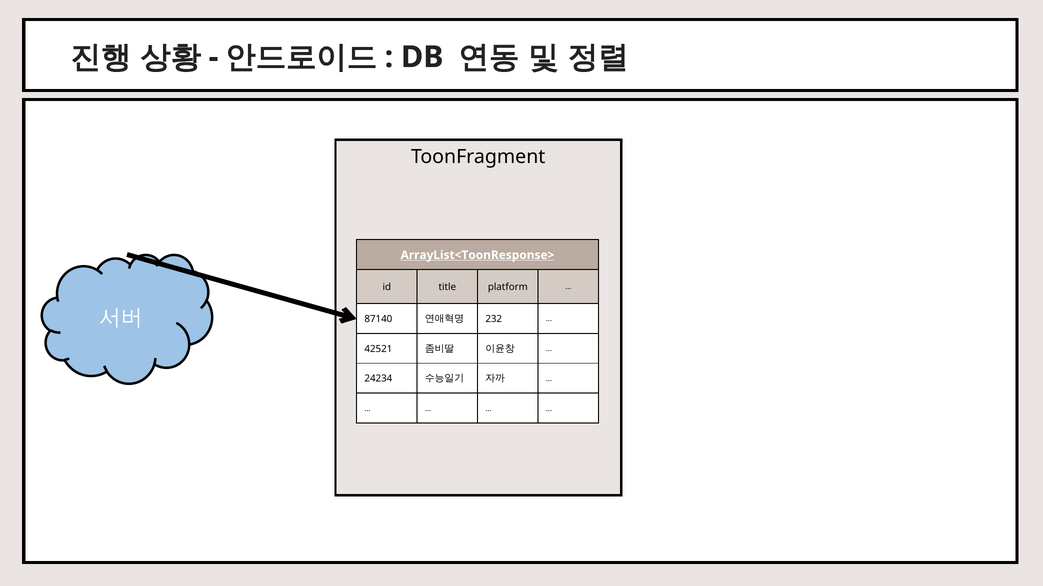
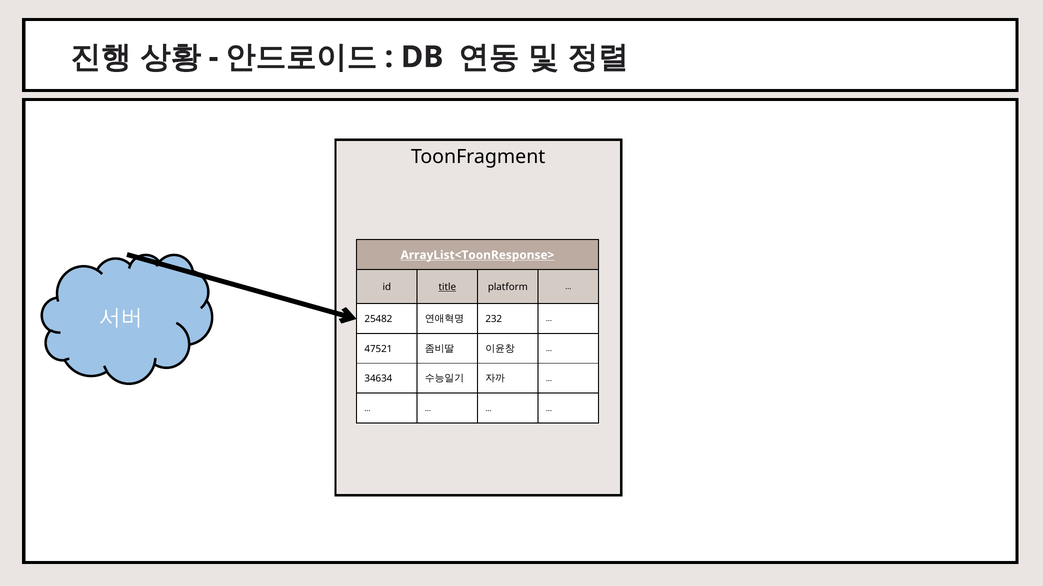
title underline: none -> present
87140: 87140 -> 25482
42521: 42521 -> 47521
24234: 24234 -> 34634
